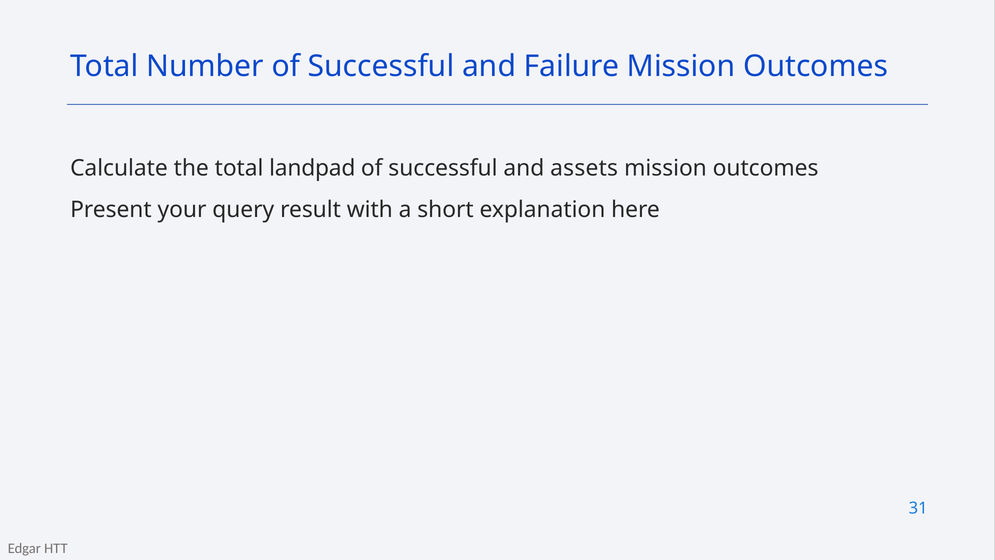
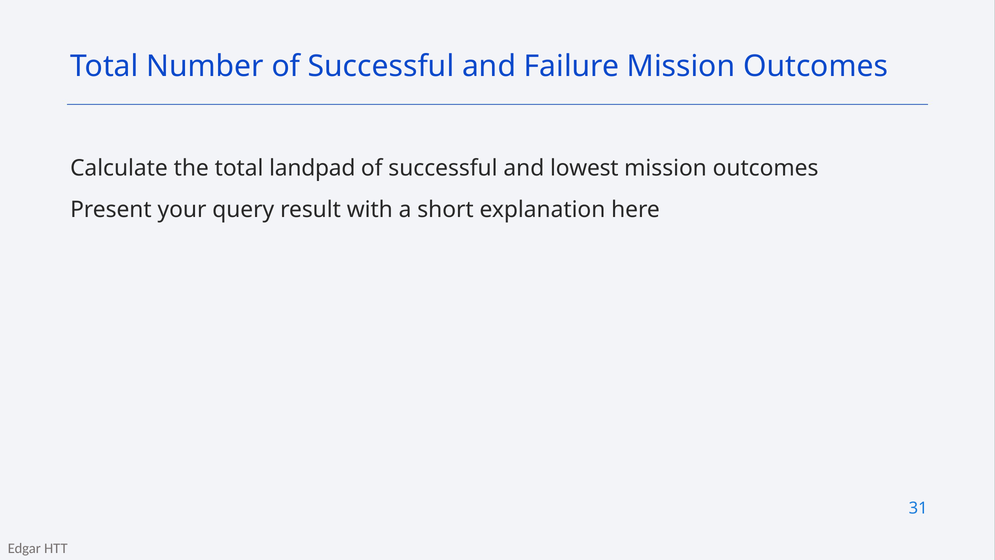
assets: assets -> lowest
